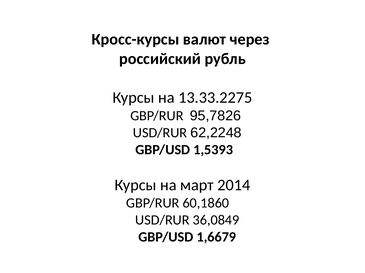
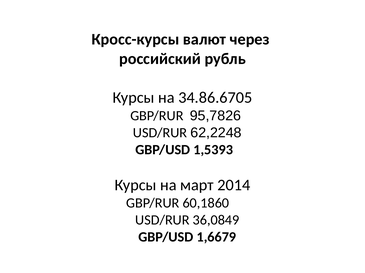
13.33.2275: 13.33.2275 -> 34.86.6705
